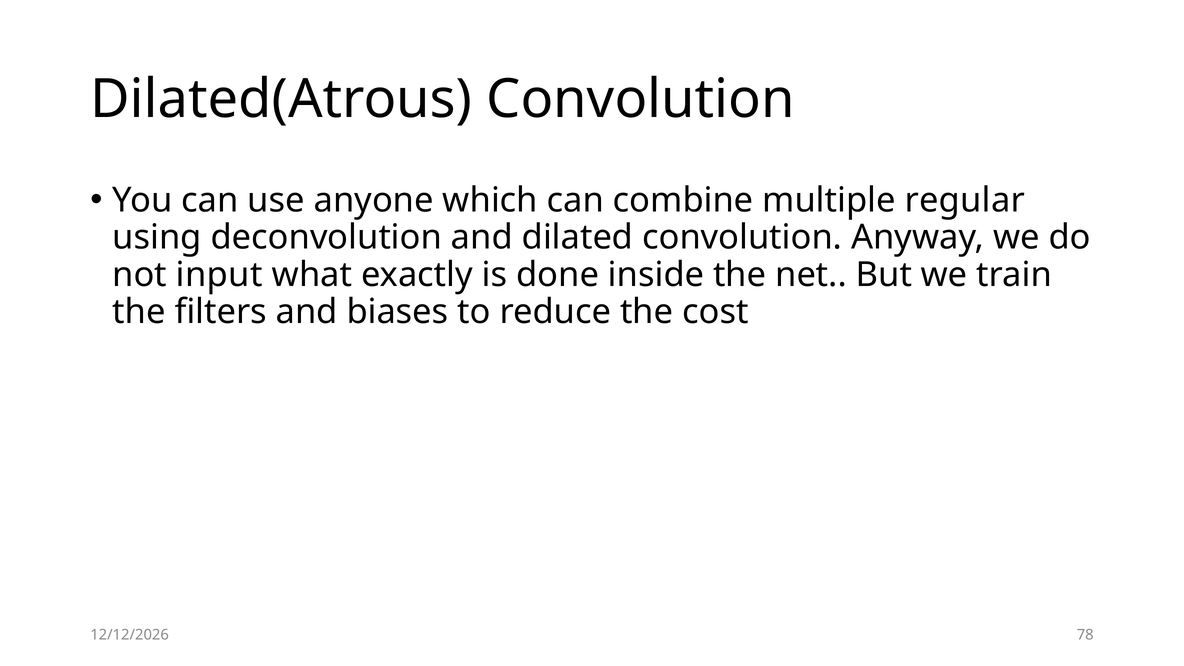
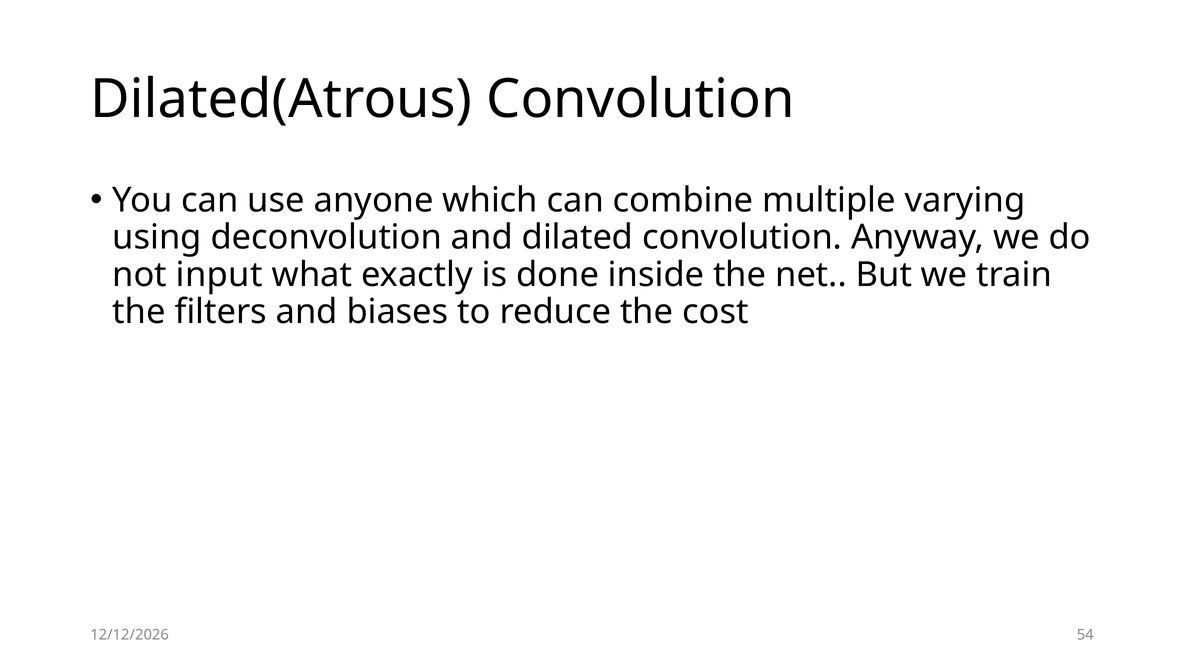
regular: regular -> varying
78: 78 -> 54
